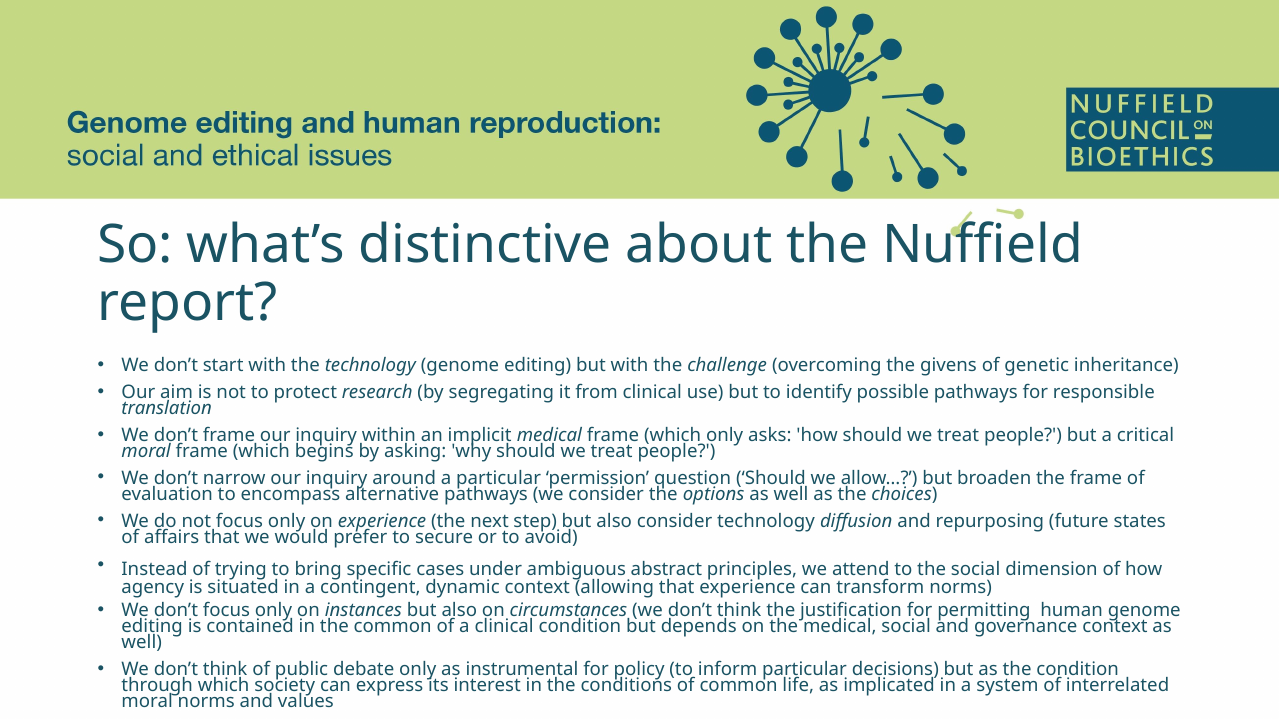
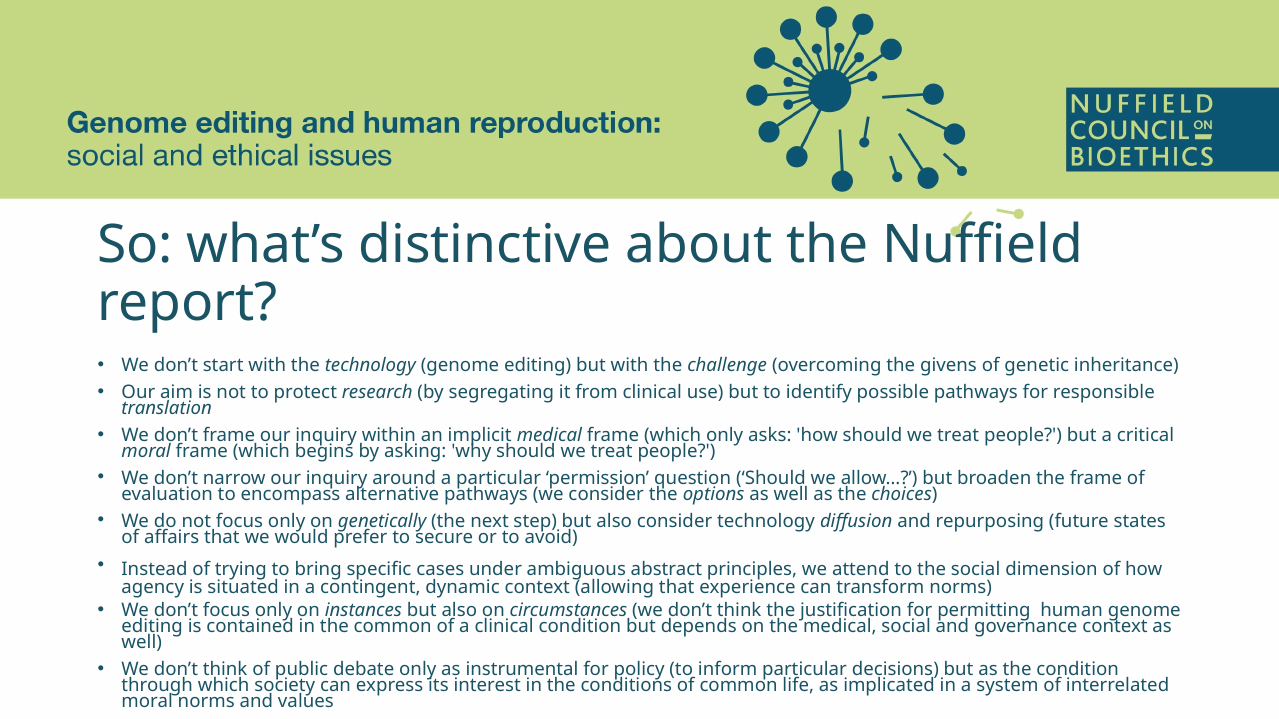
on experience: experience -> genetically
